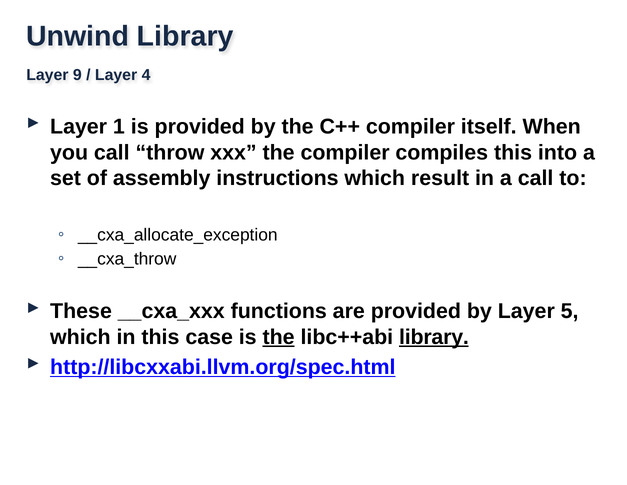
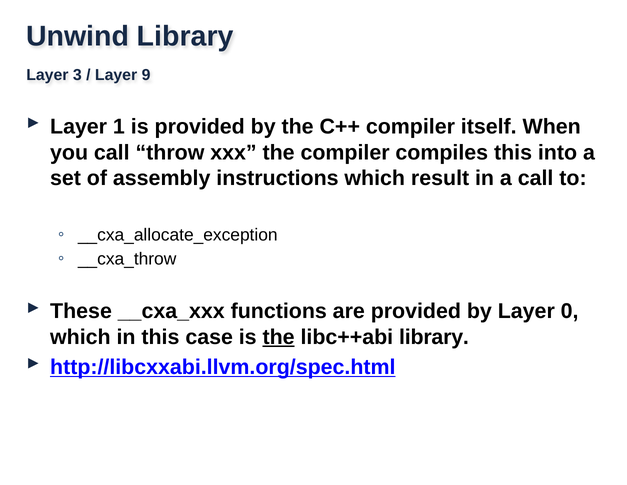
9: 9 -> 3
4: 4 -> 9
5: 5 -> 0
library at (434, 337) underline: present -> none
